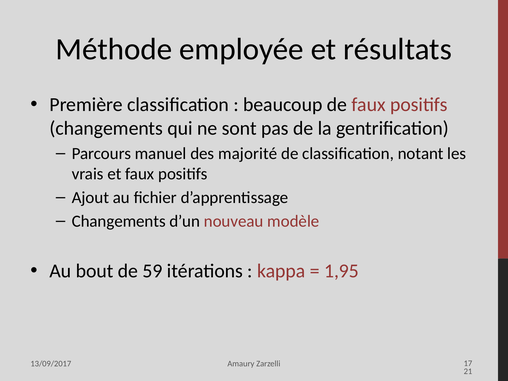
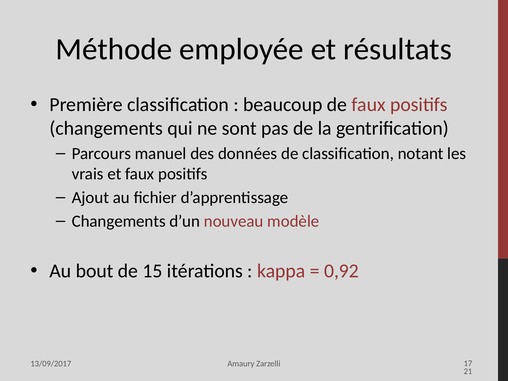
majorité: majorité -> données
59: 59 -> 15
1,95: 1,95 -> 0,92
